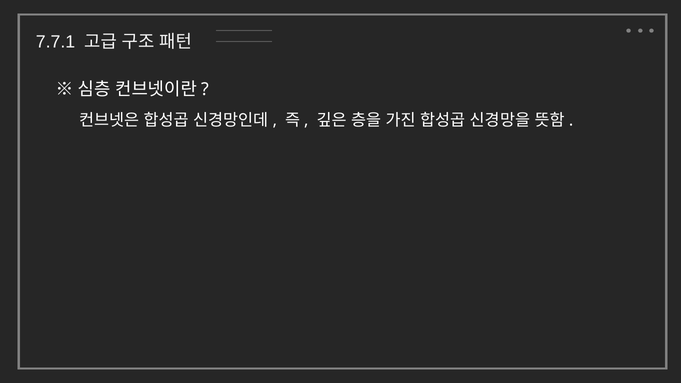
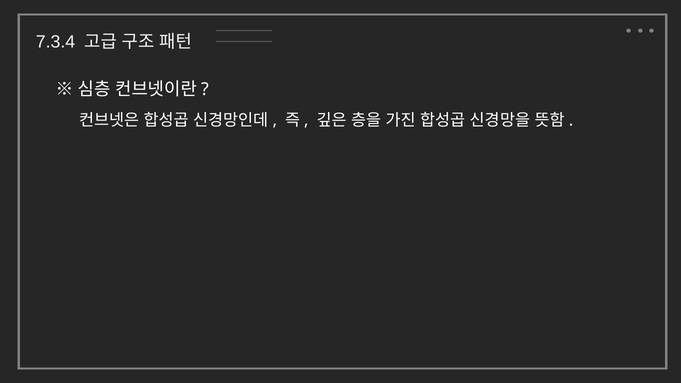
7.7.1: 7.7.1 -> 7.3.4
